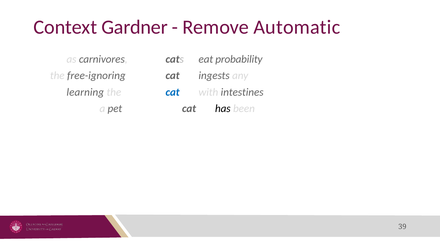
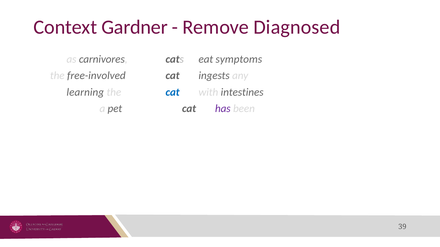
Automatic: Automatic -> Diagnosed
probability: probability -> symptoms
free-ignoring: free-ignoring -> free-involved
has colour: black -> purple
